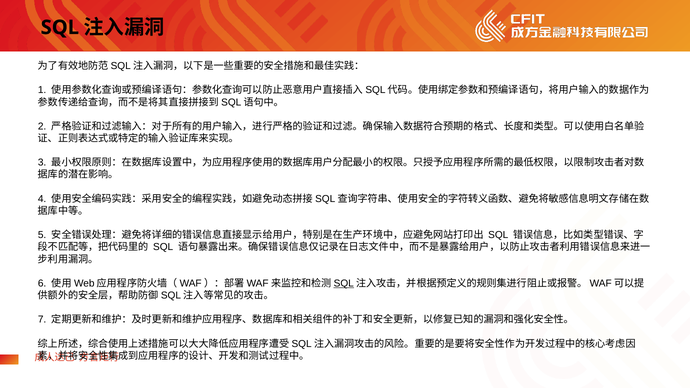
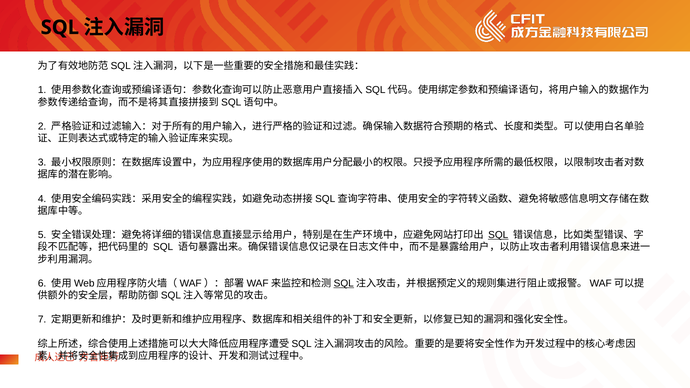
SQL at (498, 235) underline: none -> present
